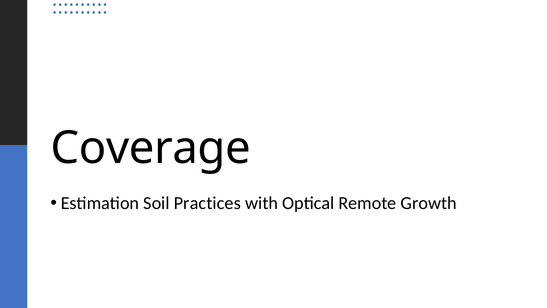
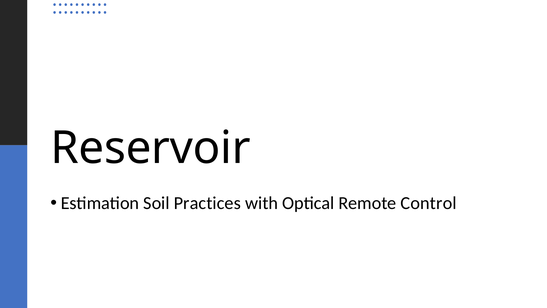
Coverage: Coverage -> Reservoir
Growth: Growth -> Control
